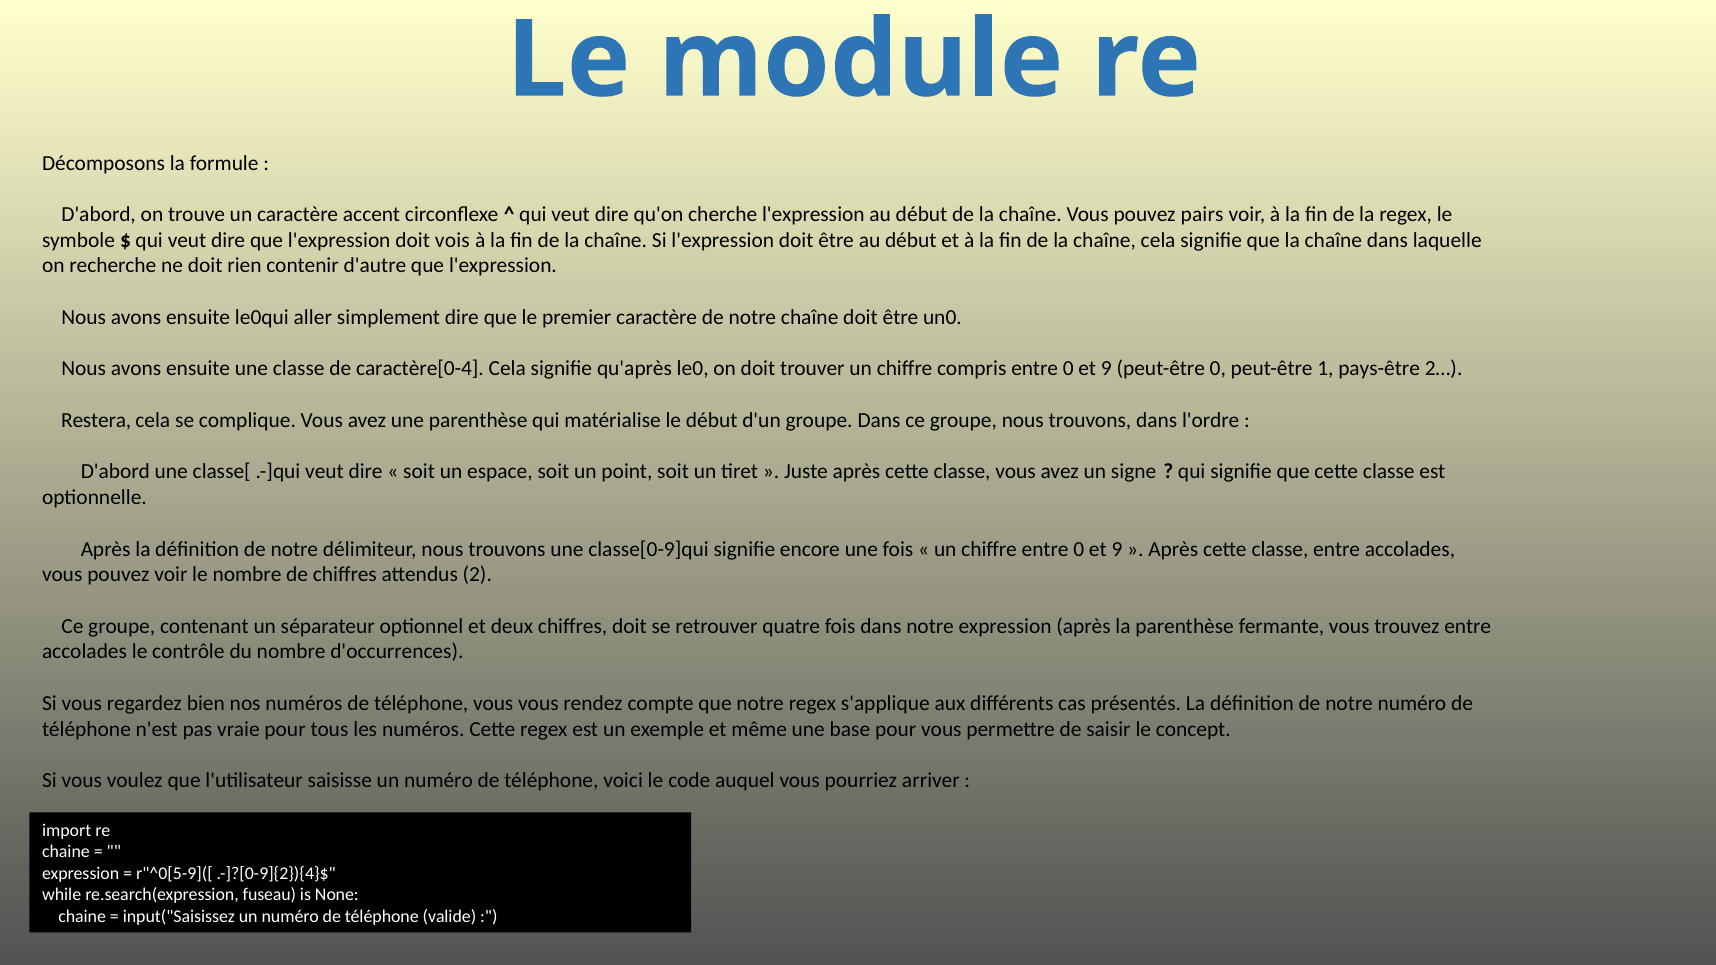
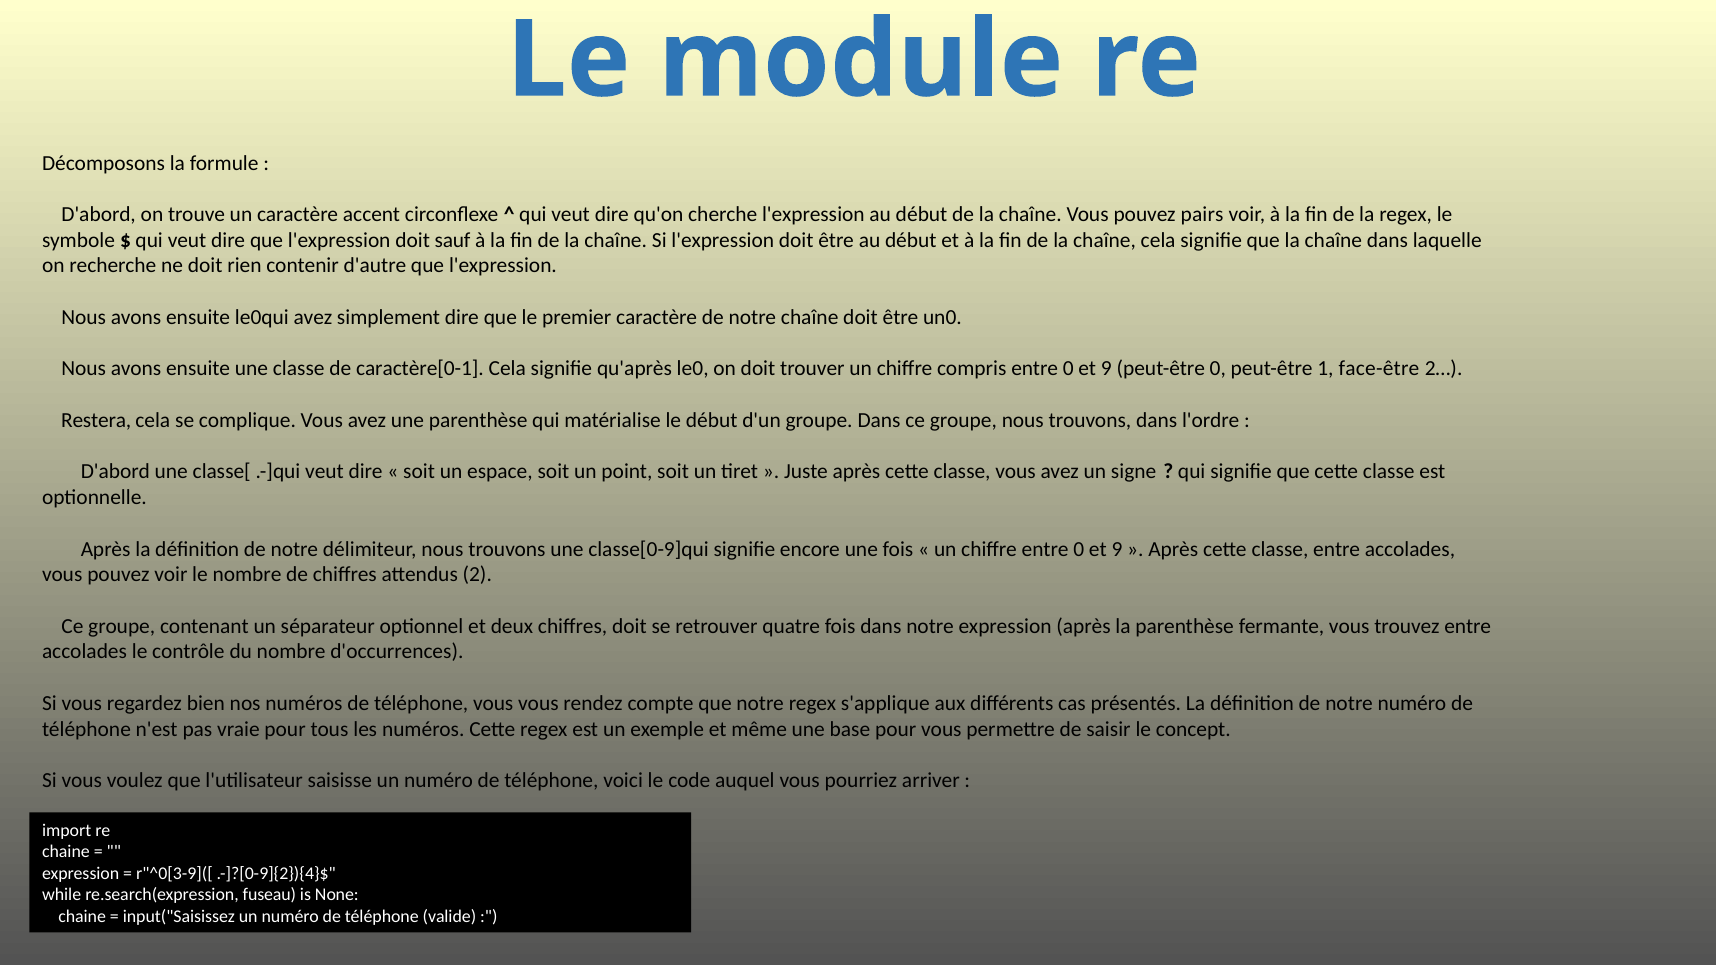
vois: vois -> sauf
le0qui aller: aller -> avez
caractère[0-4: caractère[0-4 -> caractère[0-1
pays-être: pays-être -> face-être
r"^0[5-9]([: r"^0[5-9]([ -> r"^0[3-9]([
